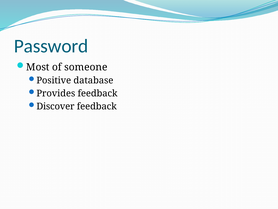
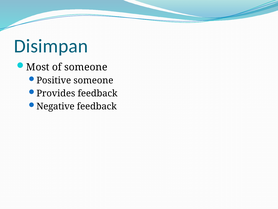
Password: Password -> Disimpan
Positive database: database -> someone
Discover: Discover -> Negative
